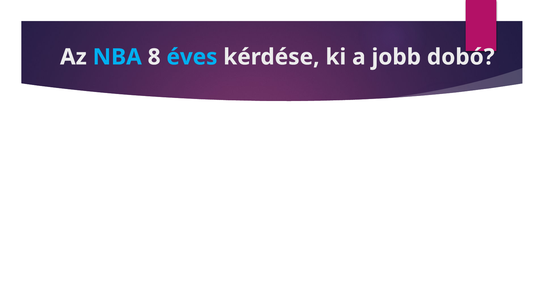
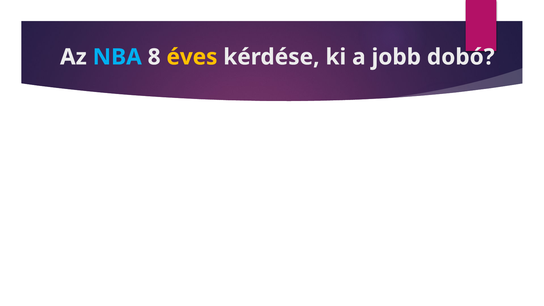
éves colour: light blue -> yellow
